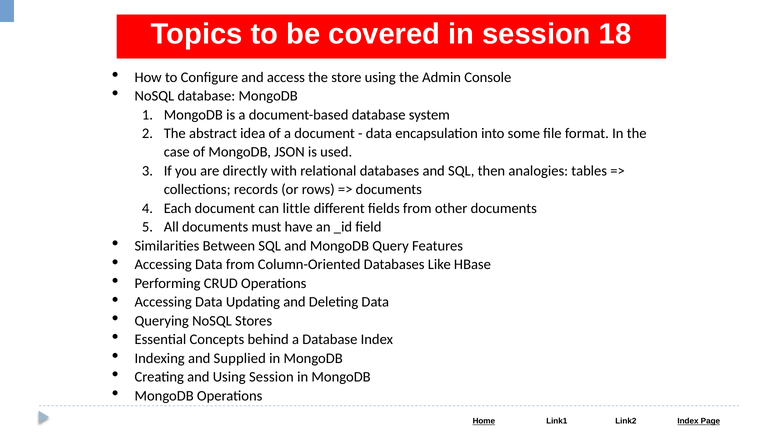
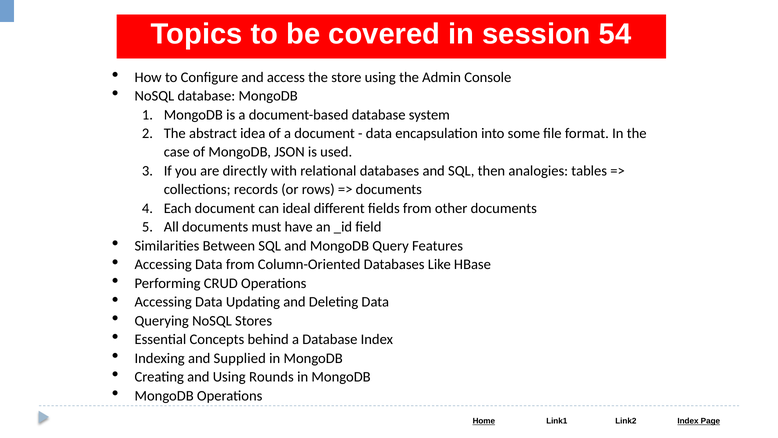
18: 18 -> 54
little: little -> ideal
Using Session: Session -> Rounds
